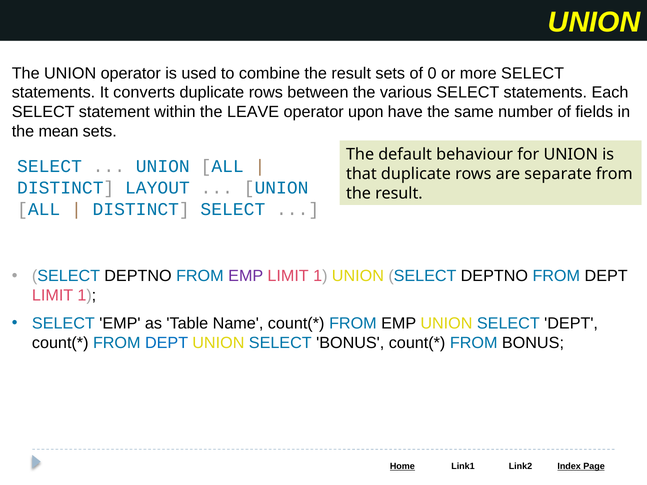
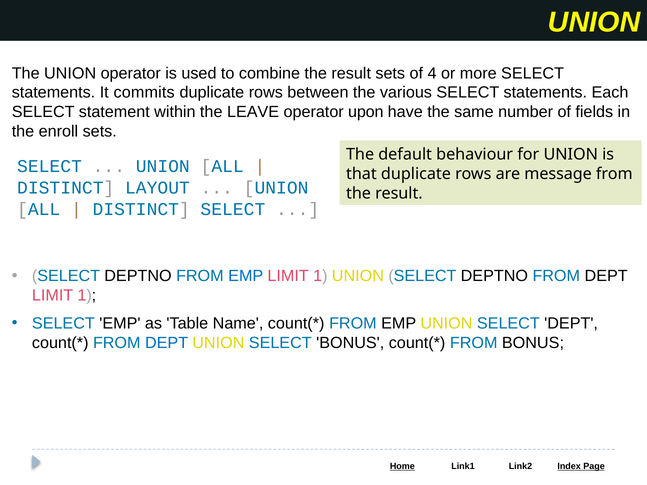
0: 0 -> 4
converts: converts -> commits
mean: mean -> enroll
separate: separate -> message
EMP at (246, 276) colour: purple -> blue
